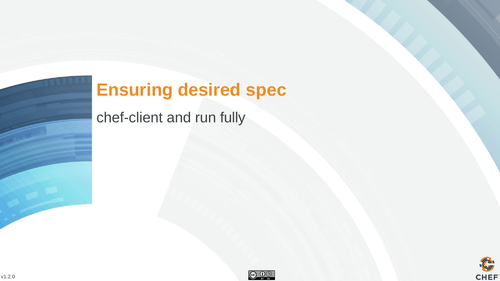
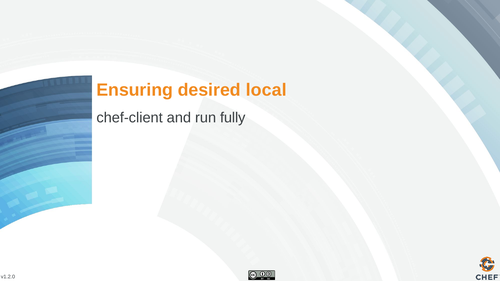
spec: spec -> local
